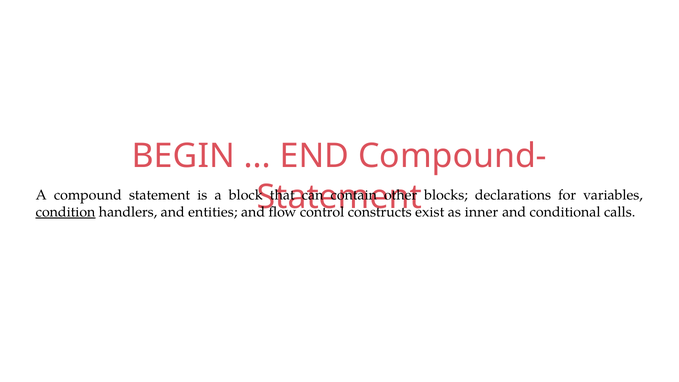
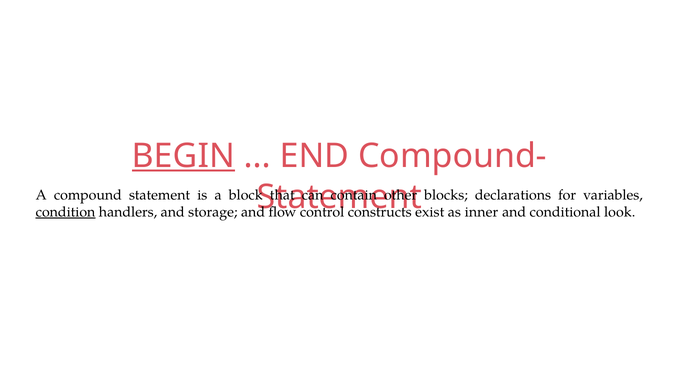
BEGIN underline: none -> present
entities: entities -> storage
calls: calls -> look
